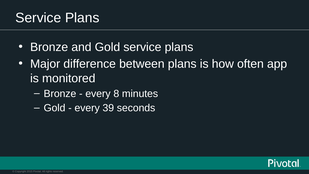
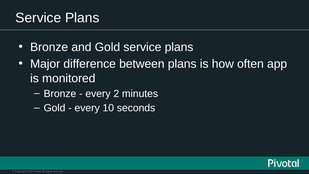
8: 8 -> 2
39: 39 -> 10
